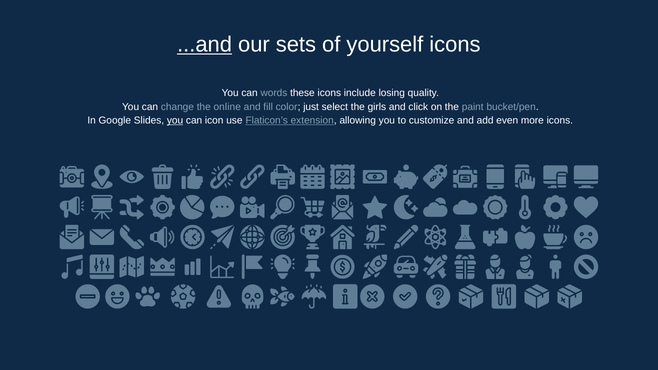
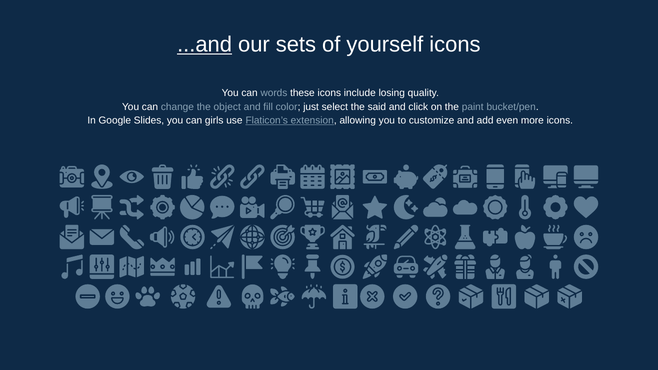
online: online -> object
girls: girls -> said
you at (175, 121) underline: present -> none
icon: icon -> girls
